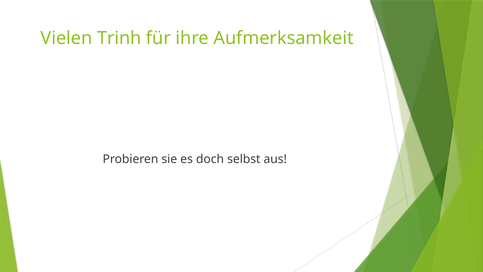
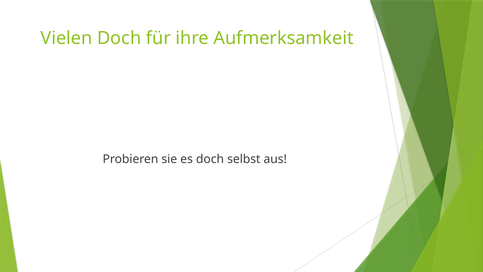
Vielen Trinh: Trinh -> Doch
